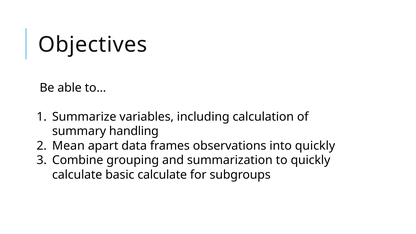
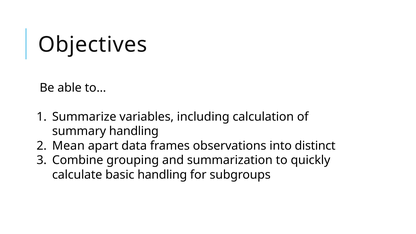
into quickly: quickly -> distinct
basic calculate: calculate -> handling
